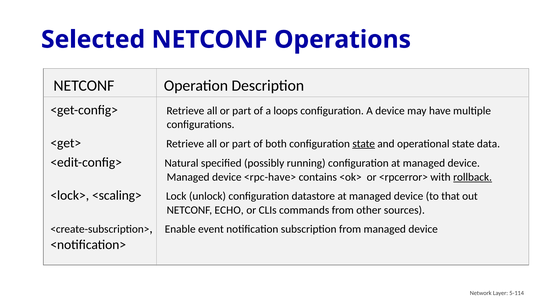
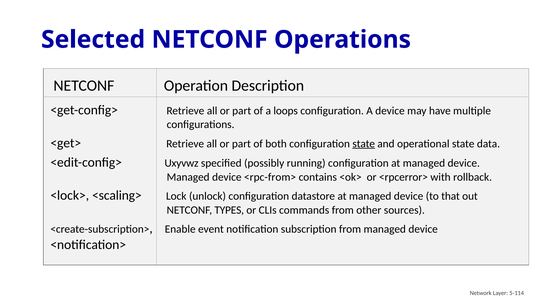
Natural: Natural -> Uxyvwz
<rpc-have>: <rpc-have> -> <rpc-from>
rollback underline: present -> none
ECHO: ECHO -> TYPES
